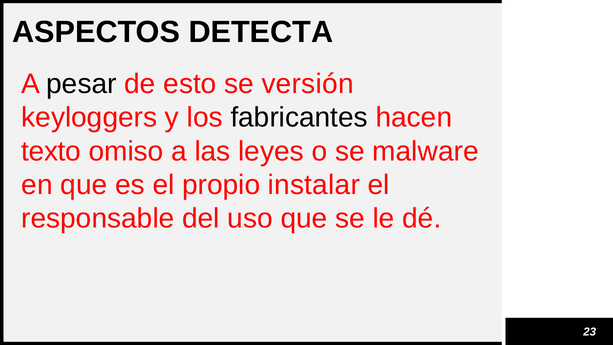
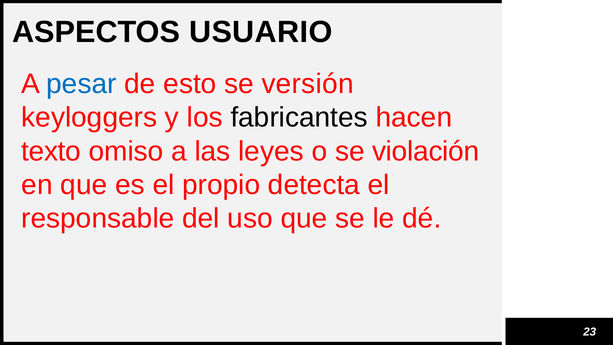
DETECTA: DETECTA -> USUARIO
pesar colour: black -> blue
malware: malware -> violación
instalar: instalar -> detecta
